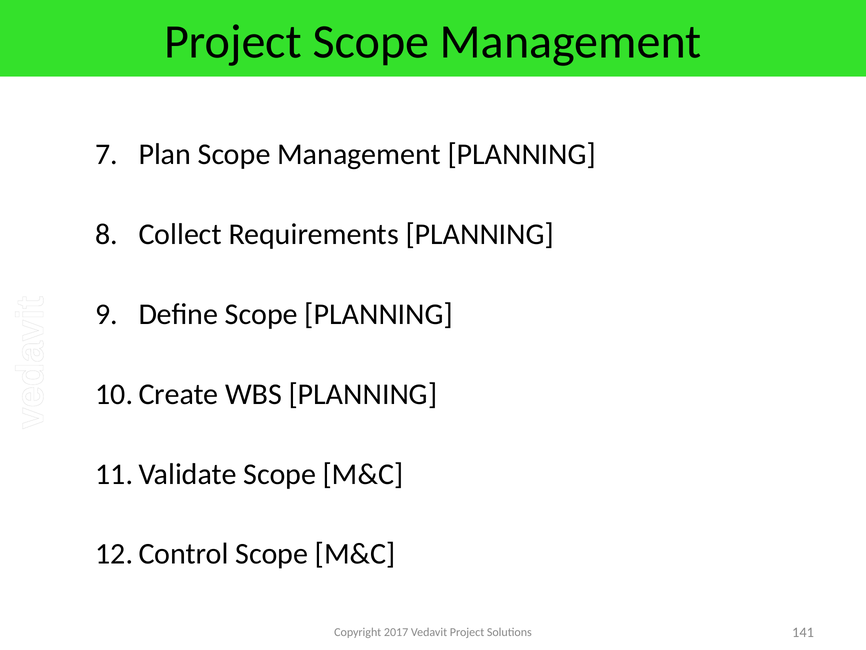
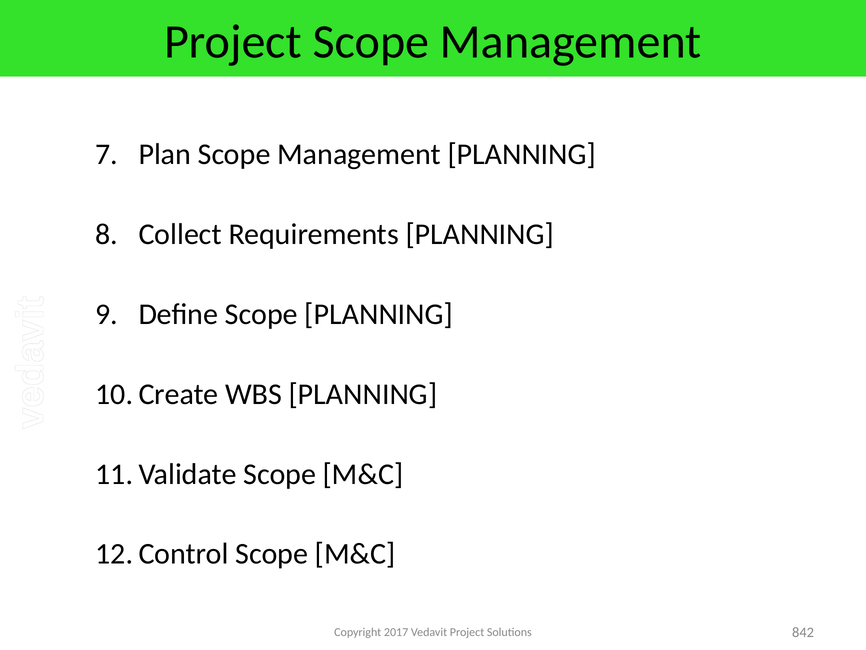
141: 141 -> 842
